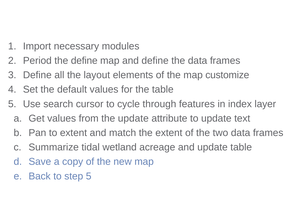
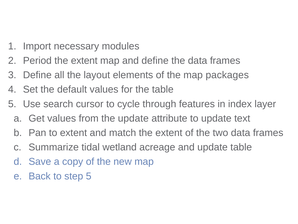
define at (84, 60): define -> extent
customize: customize -> packages
